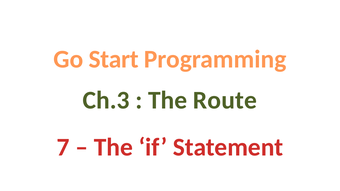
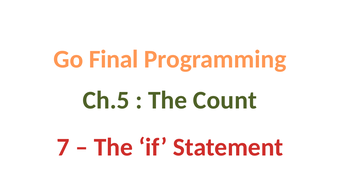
Start: Start -> Final
Ch.3: Ch.3 -> Ch.5
Route: Route -> Count
